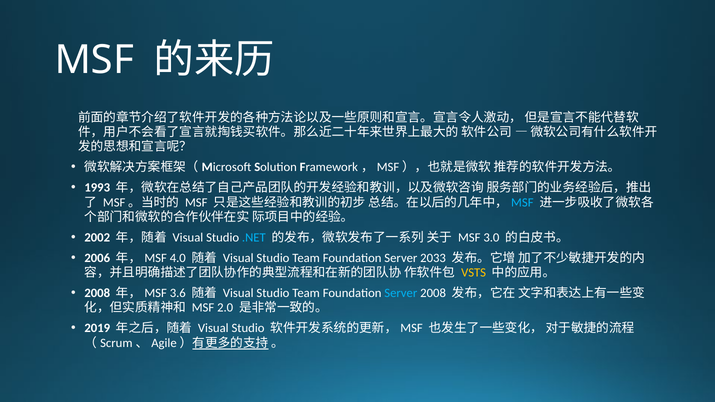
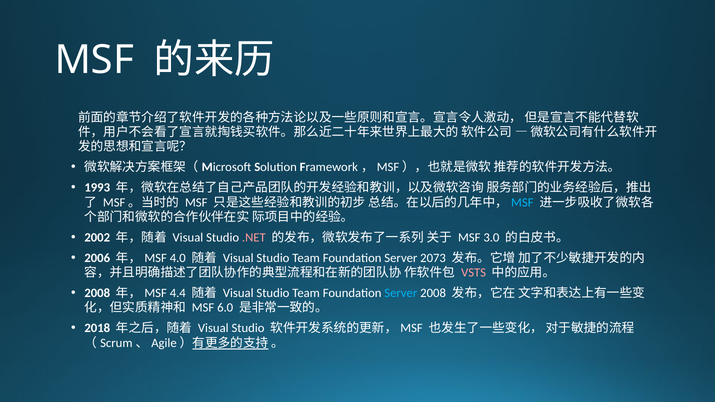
.NET colour: light blue -> pink
2033: 2033 -> 2073
VSTS colour: yellow -> pink
3.6: 3.6 -> 4.4
2.0: 2.0 -> 6.0
2019: 2019 -> 2018
